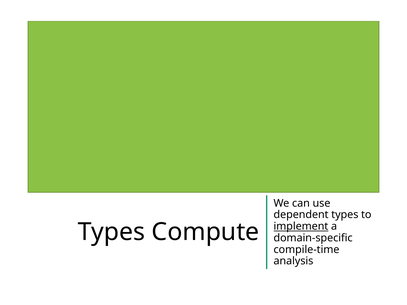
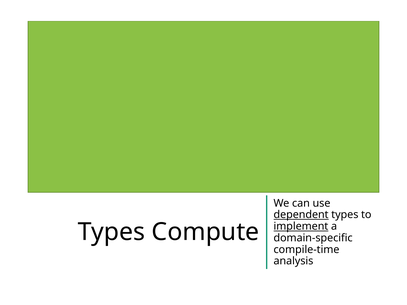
dependent underline: none -> present
